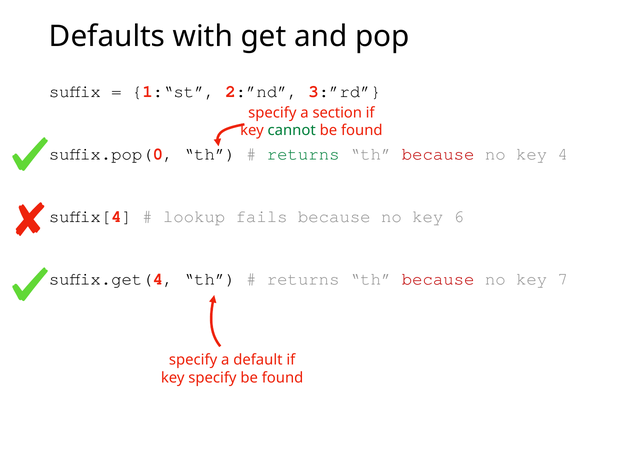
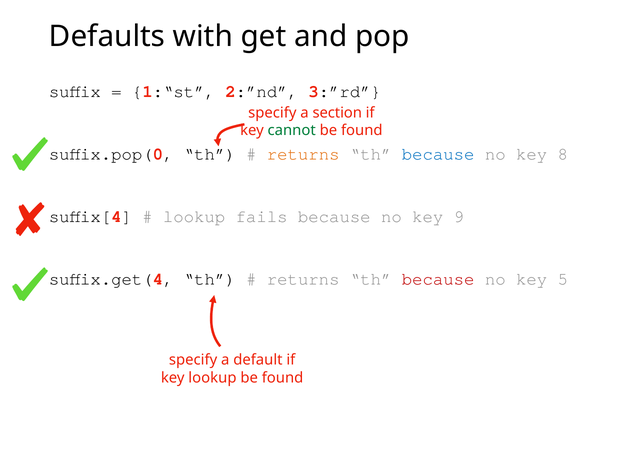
returns at (303, 154) colour: green -> orange
because at (438, 154) colour: red -> blue
4: 4 -> 8
6: 6 -> 9
7: 7 -> 5
key specify: specify -> lookup
